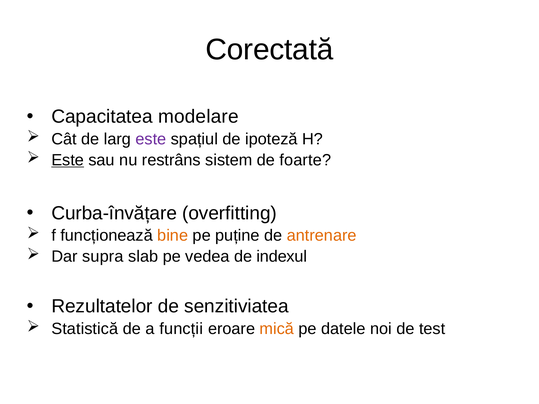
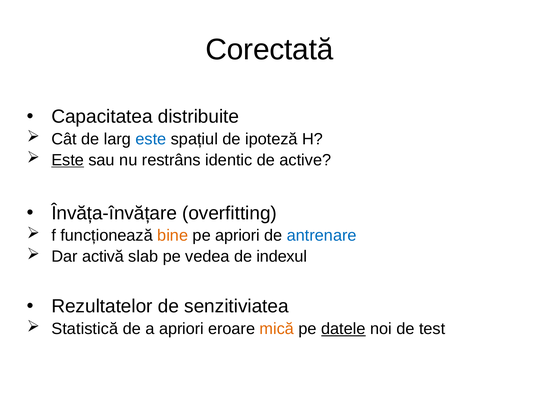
modelare: modelare -> distribuite
este at (151, 139) colour: purple -> blue
sistem: sistem -> identic
foarte: foarte -> active
Curba-învățare: Curba-învățare -> Învăța-învățare
pe puține: puține -> apriori
antrenare colour: orange -> blue
supra: supra -> activă
a funcții: funcții -> apriori
datele underline: none -> present
